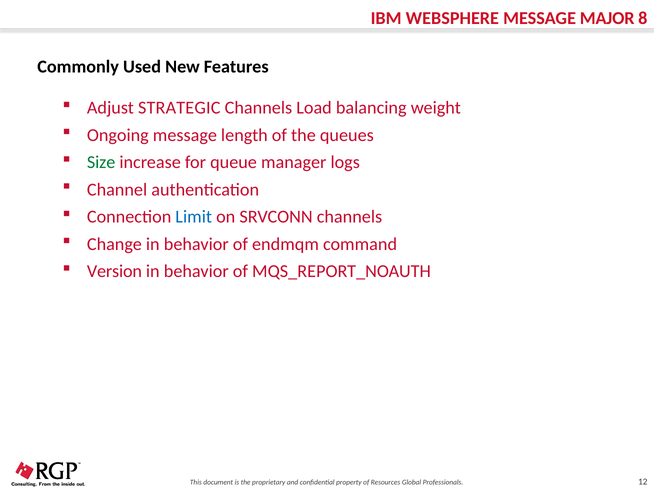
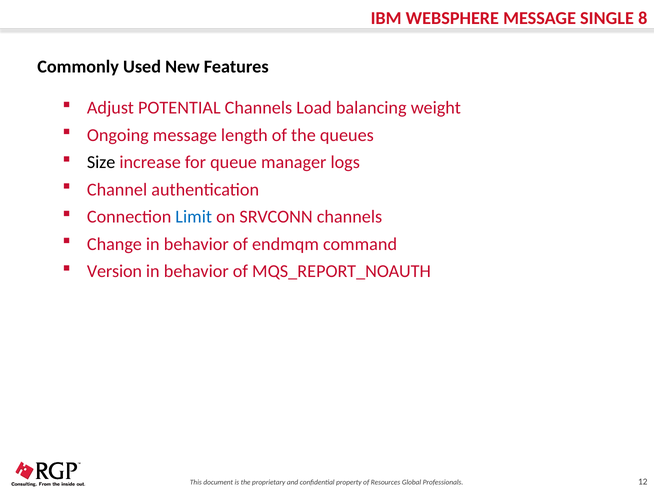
MAJOR: MAJOR -> SINGLE
STRATEGIC: STRATEGIC -> POTENTIAL
Size colour: green -> black
